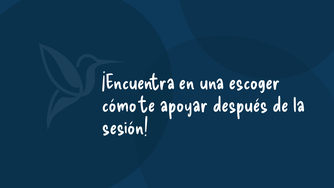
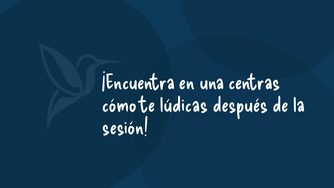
escoger: escoger -> centras
apoyar: apoyar -> lúdicas
